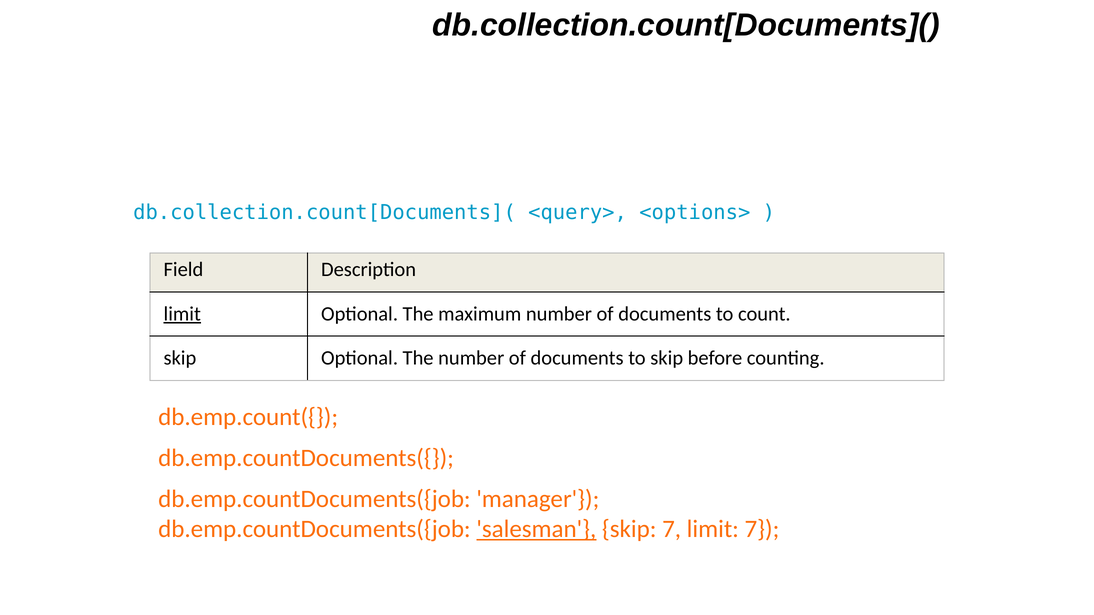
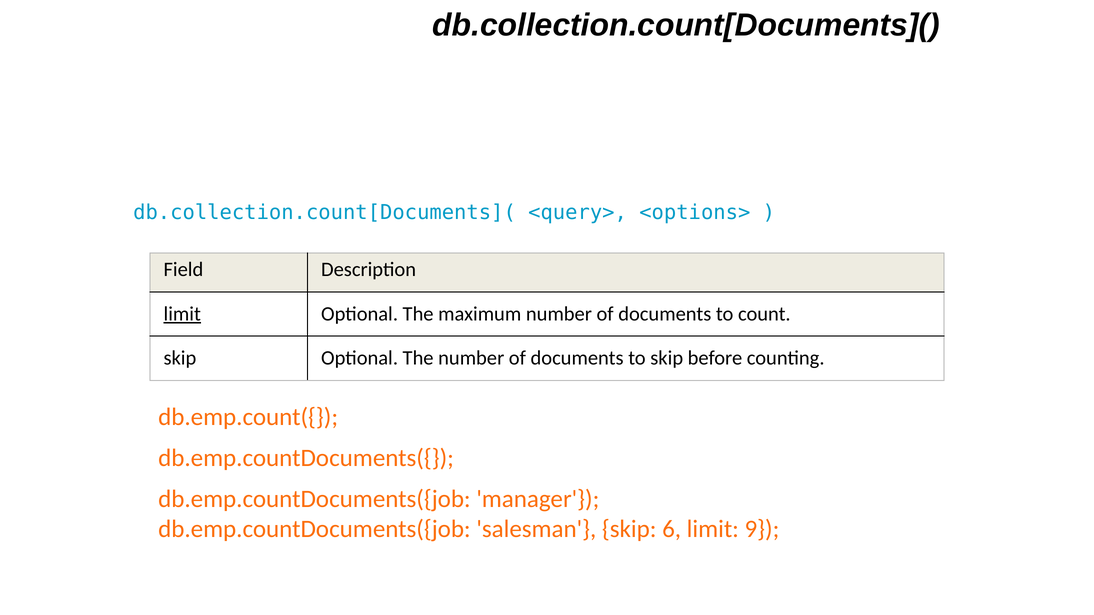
salesman underline: present -> none
skip 7: 7 -> 6
limit 7: 7 -> 9
